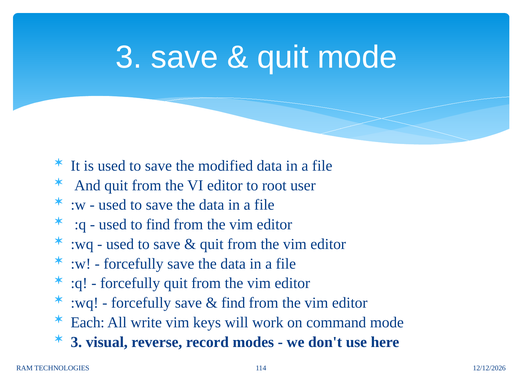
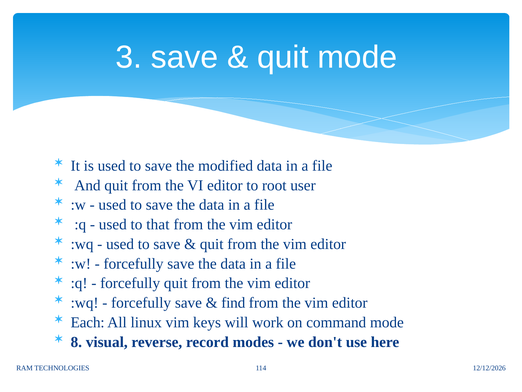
to find: find -> that
write: write -> linux
3 at (76, 342): 3 -> 8
